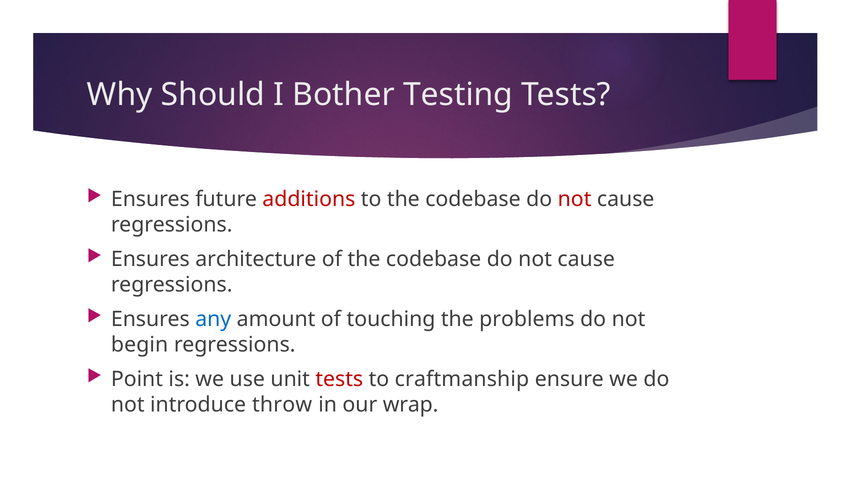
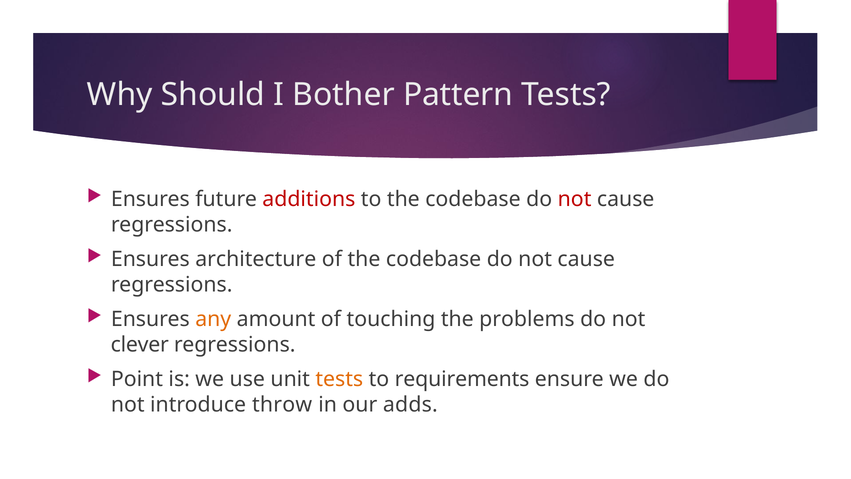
Testing: Testing -> Pattern
any colour: blue -> orange
begin: begin -> clever
tests at (339, 379) colour: red -> orange
craftmanship: craftmanship -> requirements
wrap: wrap -> adds
